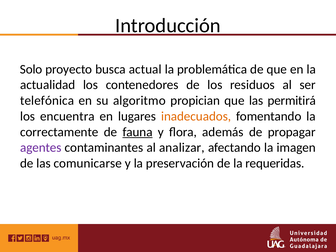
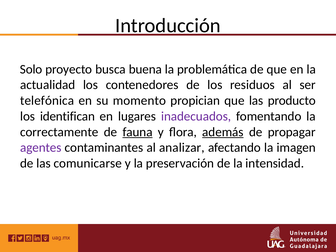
actual: actual -> buena
algoritmo: algoritmo -> momento
permitirá: permitirá -> producto
encuentra: encuentra -> identifican
inadecuados colour: orange -> purple
además underline: none -> present
requeridas: requeridas -> intensidad
